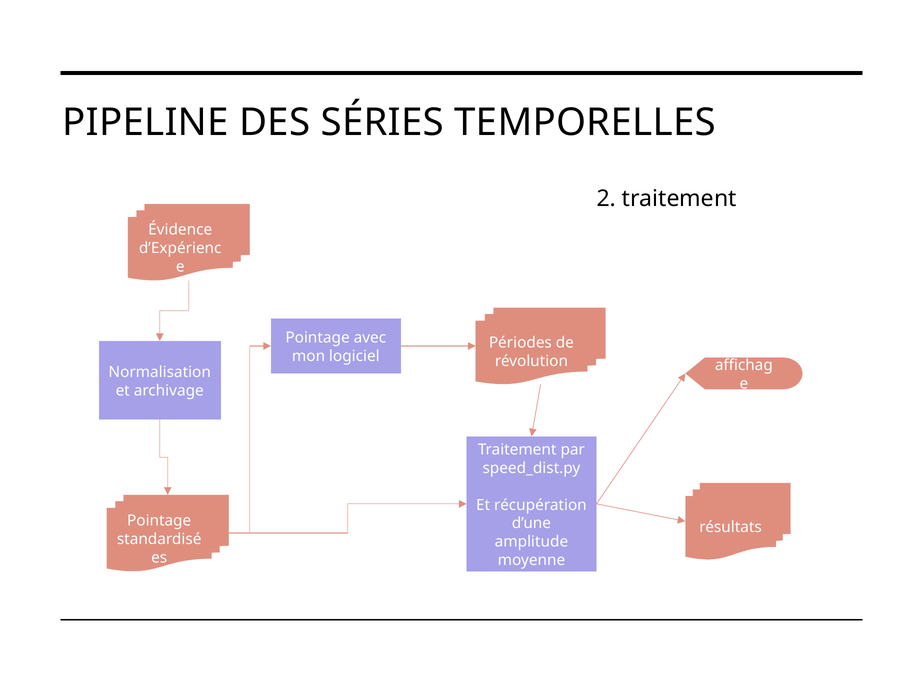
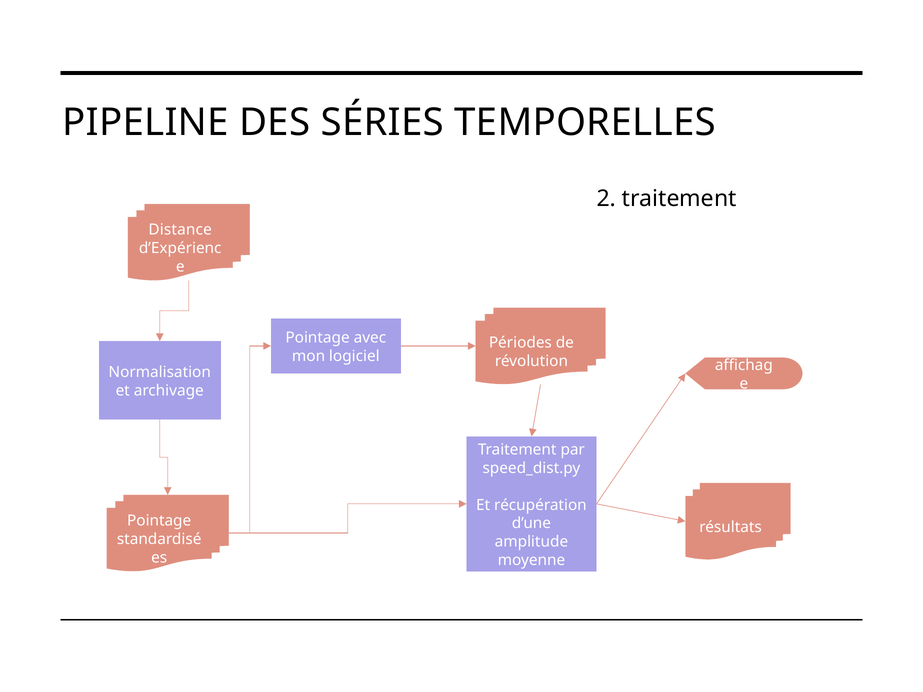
Évidence: Évidence -> Distance
